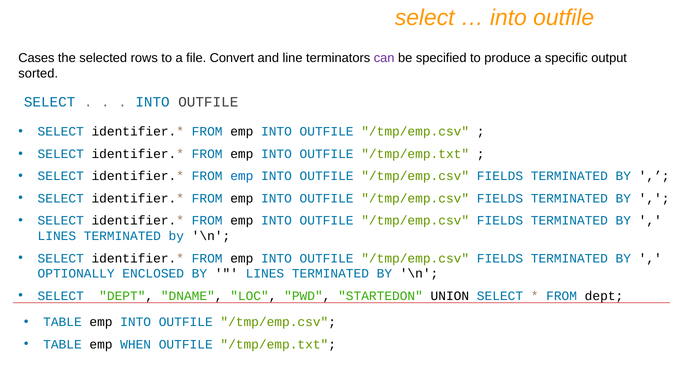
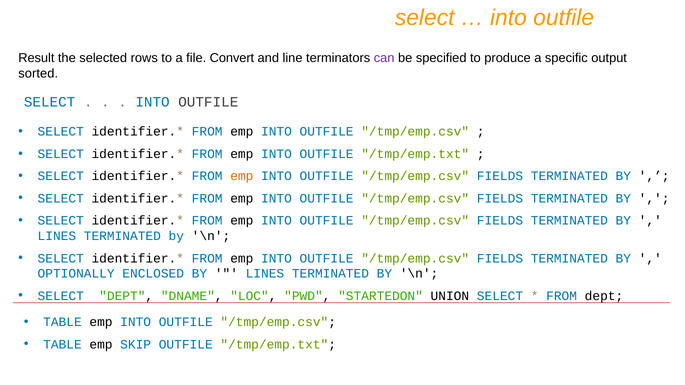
Cases: Cases -> Result
emp at (242, 176) colour: blue -> orange
WHEN: WHEN -> SKIP
